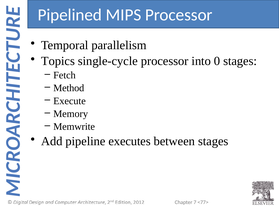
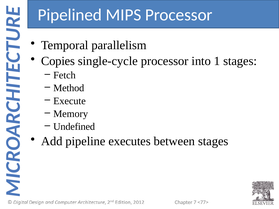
Topics: Topics -> Copies
0: 0 -> 1
Memwrite: Memwrite -> Undefined
